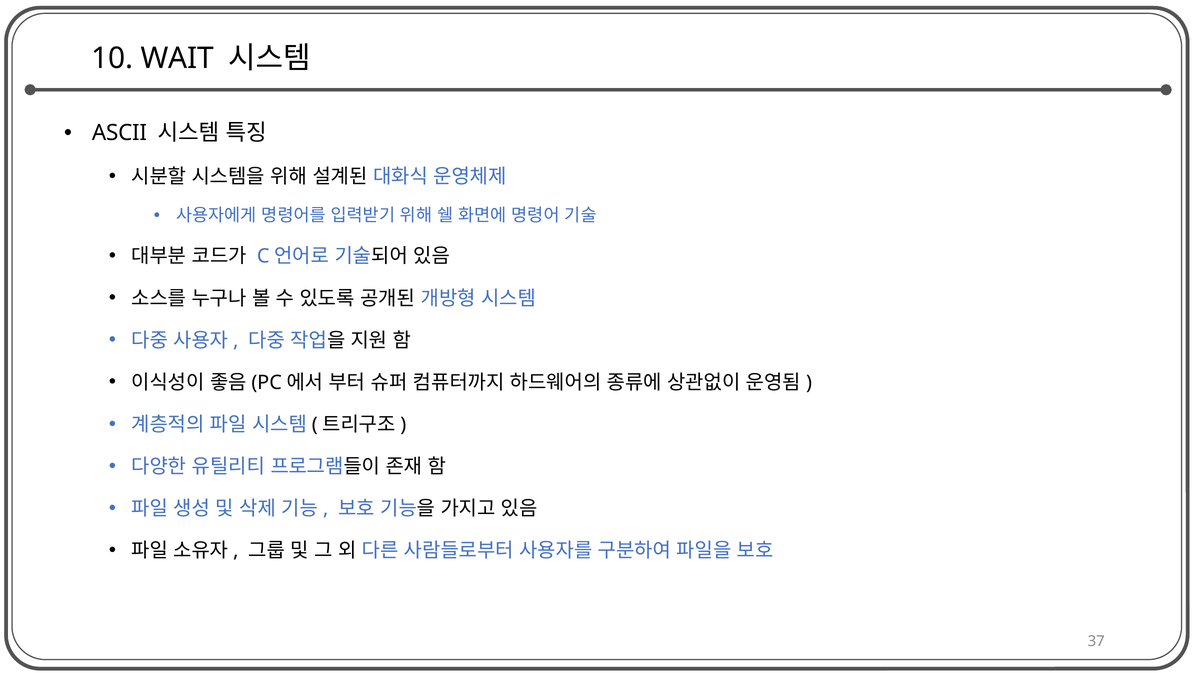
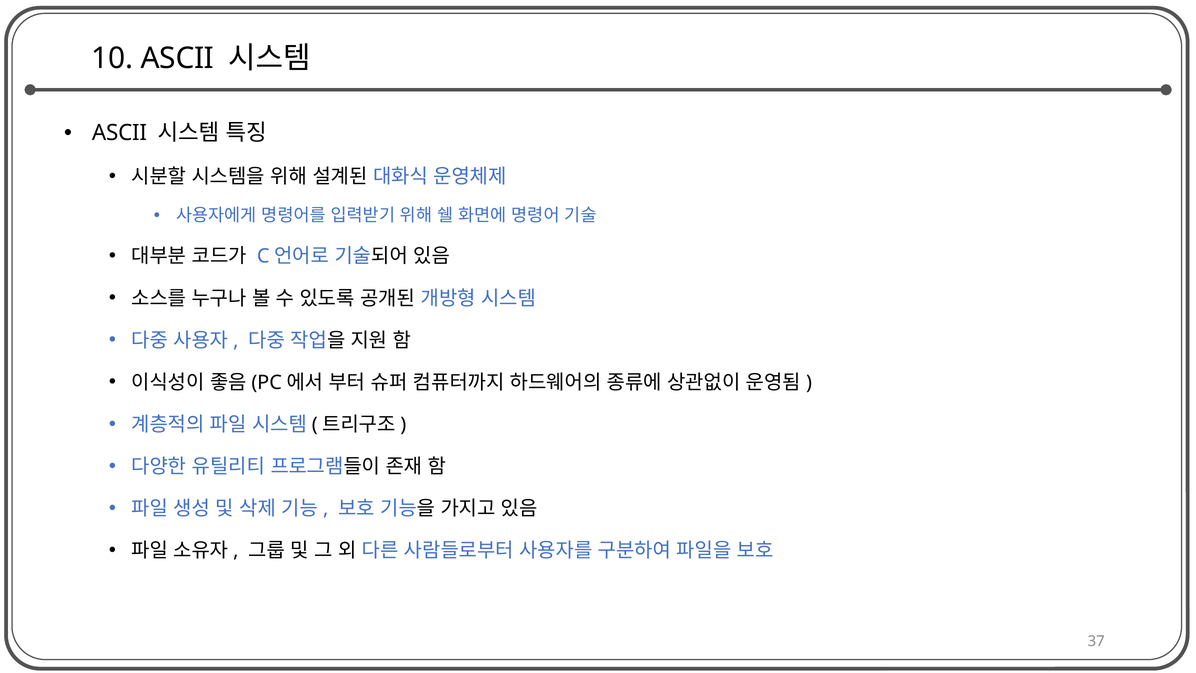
10 WAIT: WAIT -> ASCII
